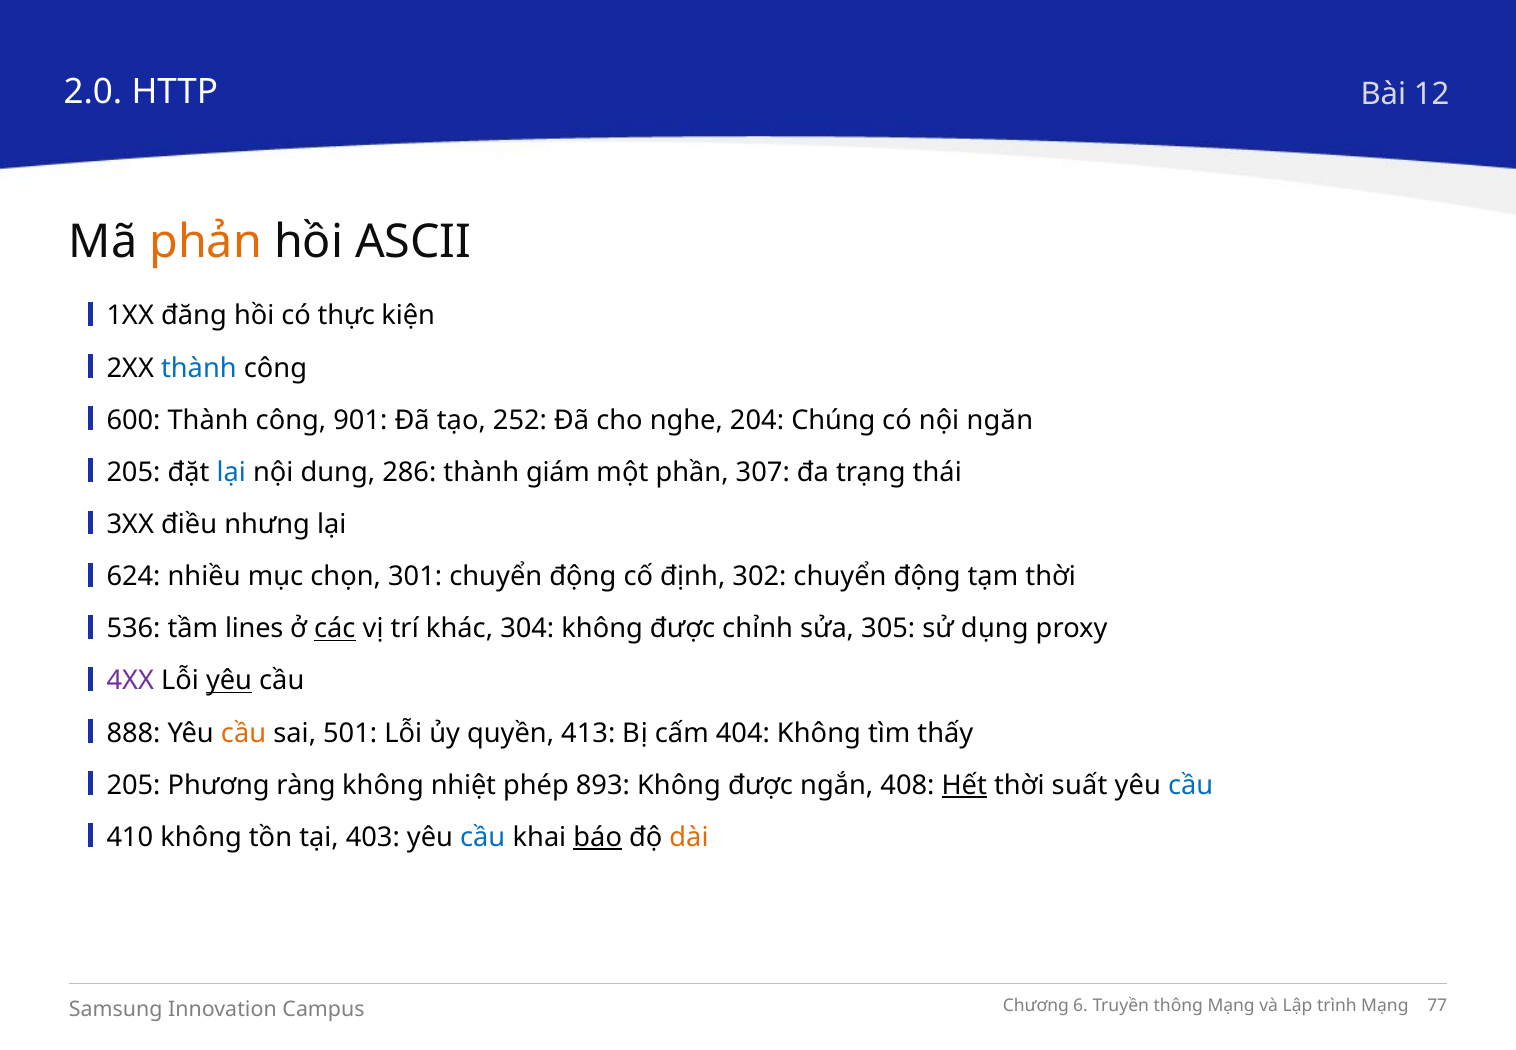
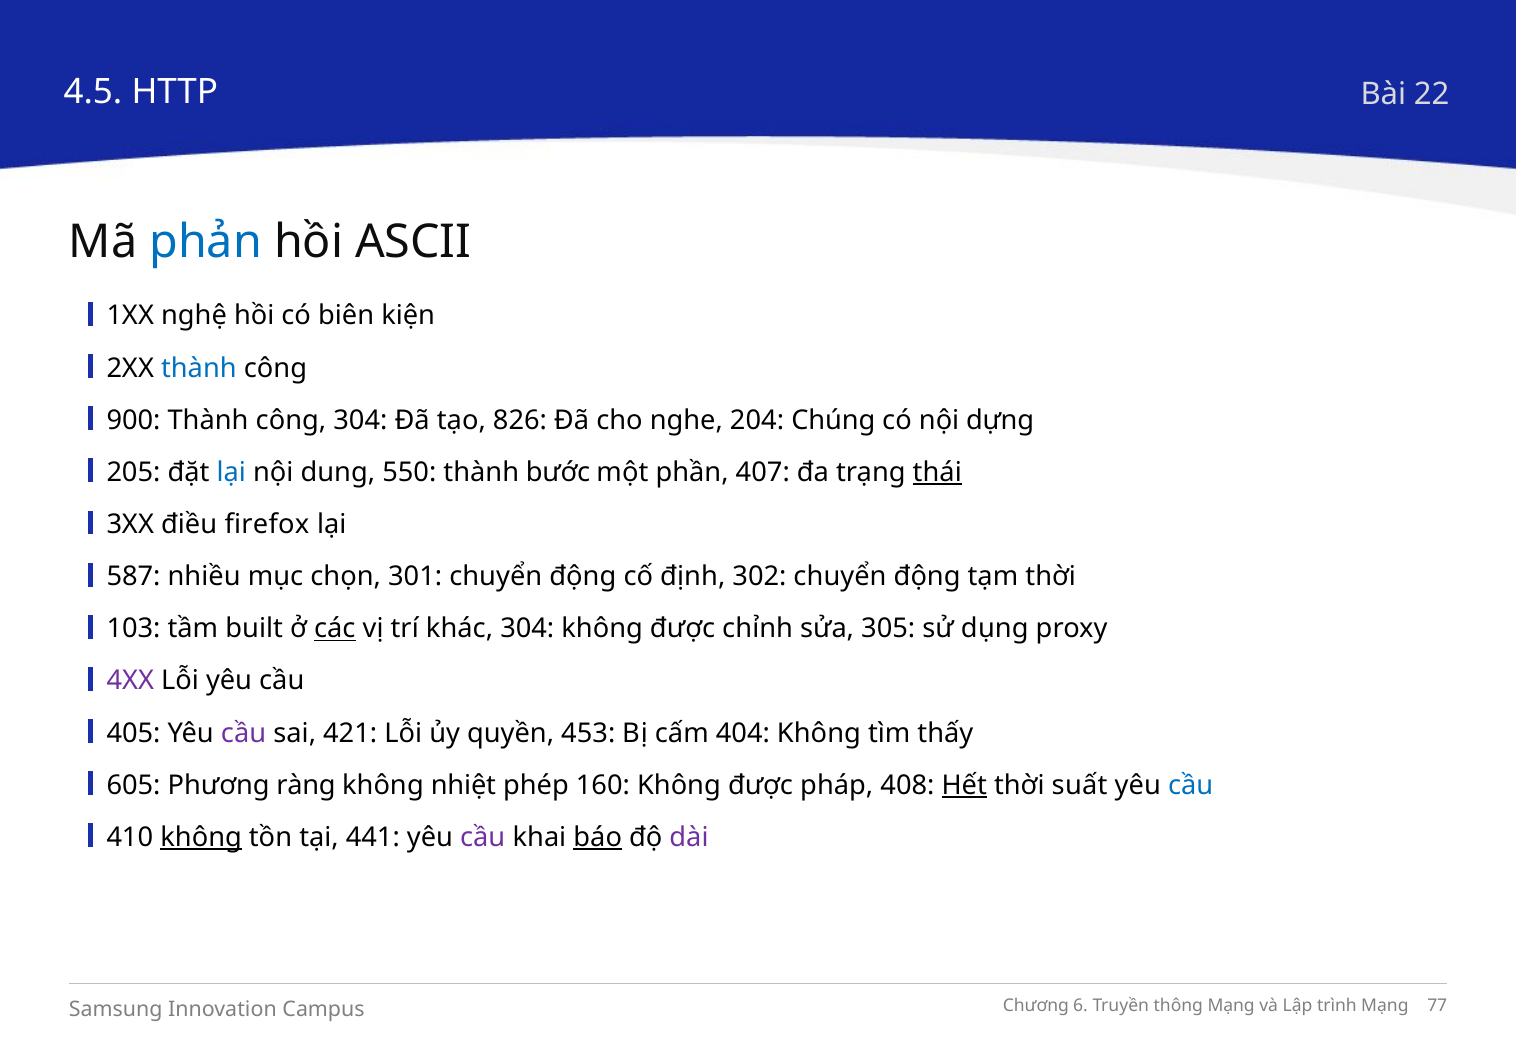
2.0: 2.0 -> 4.5
12: 12 -> 22
phản colour: orange -> blue
đăng: đăng -> nghệ
thực: thực -> biên
600: 600 -> 900
công 901: 901 -> 304
252: 252 -> 826
ngăn: ngăn -> dựng
286: 286 -> 550
giám: giám -> bước
307: 307 -> 407
thái underline: none -> present
nhưng: nhưng -> firefox
624: 624 -> 587
536: 536 -> 103
lines: lines -> built
yêu at (229, 681) underline: present -> none
888: 888 -> 405
cầu at (244, 733) colour: orange -> purple
501: 501 -> 421
413: 413 -> 453
205 at (134, 785): 205 -> 605
893: 893 -> 160
ngắn: ngắn -> pháp
không at (201, 837) underline: none -> present
403: 403 -> 441
cầu at (483, 837) colour: blue -> purple
dài colour: orange -> purple
